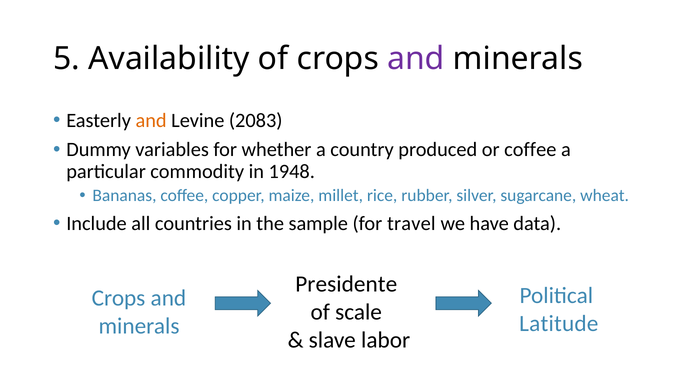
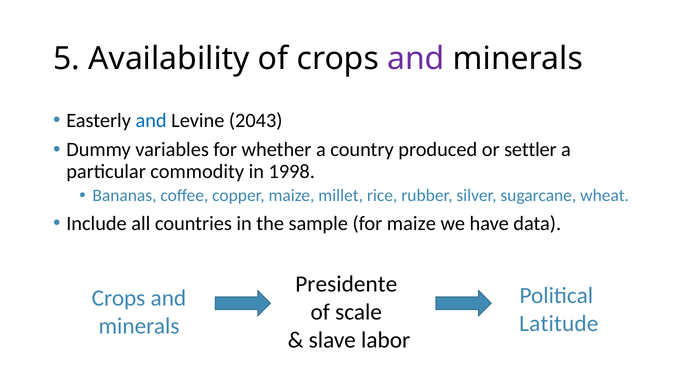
and at (151, 121) colour: orange -> blue
2083: 2083 -> 2043
or coffee: coffee -> settler
1948: 1948 -> 1998
for travel: travel -> maize
